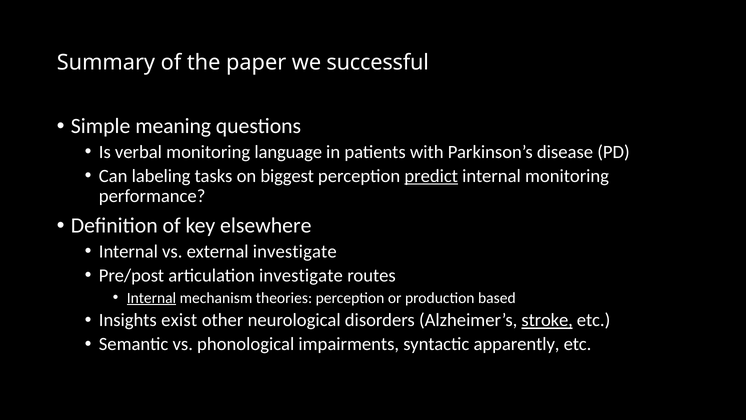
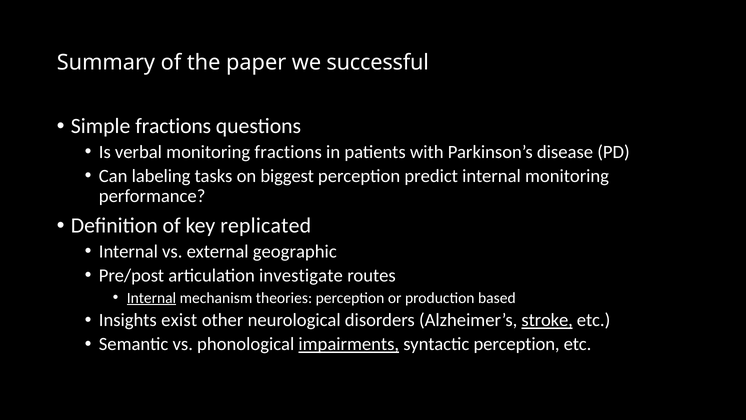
Simple meaning: meaning -> fractions
monitoring language: language -> fractions
predict underline: present -> none
elsewhere: elsewhere -> replicated
external investigate: investigate -> geographic
impairments underline: none -> present
syntactic apparently: apparently -> perception
